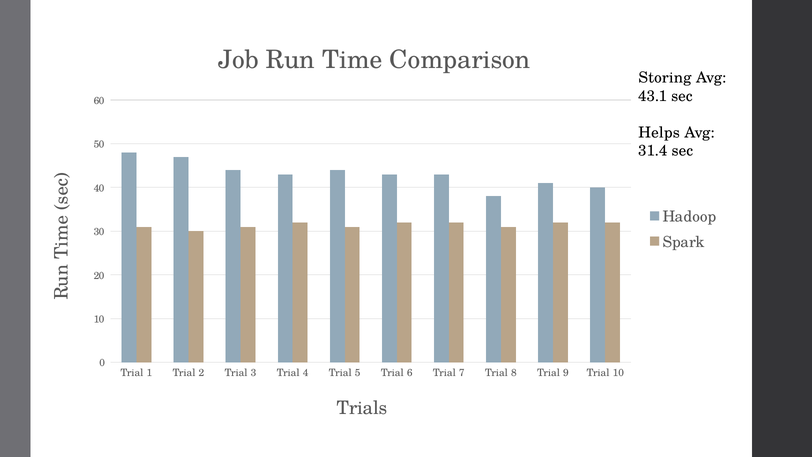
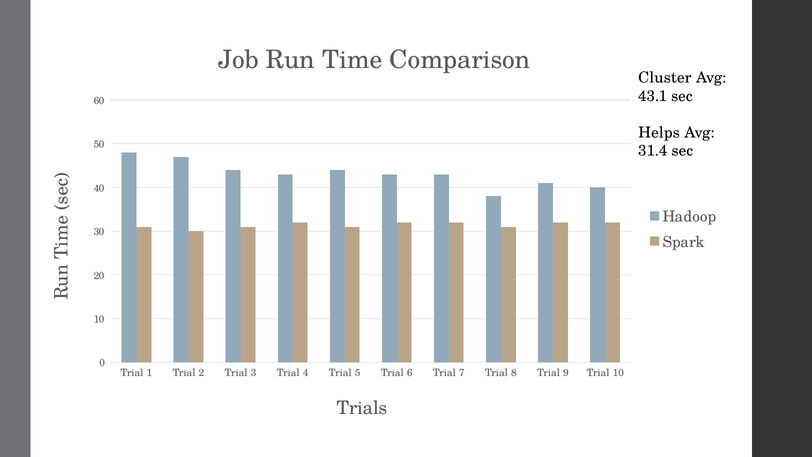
Storing: Storing -> Cluster
